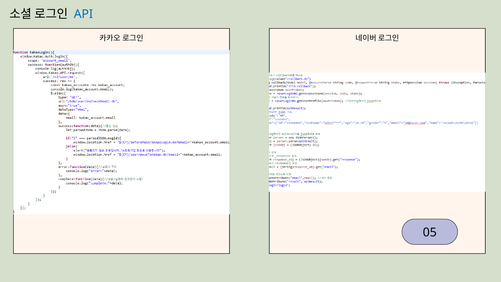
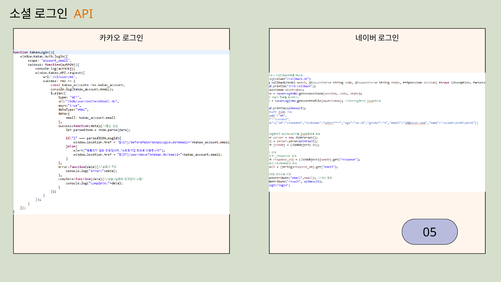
API colour: blue -> orange
